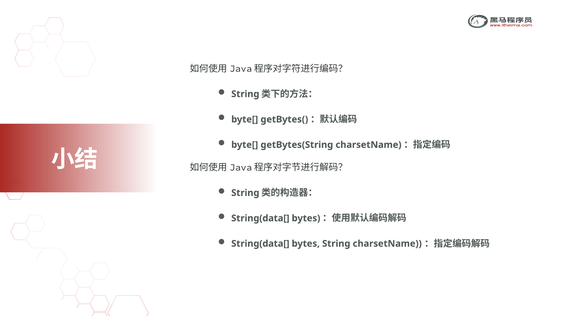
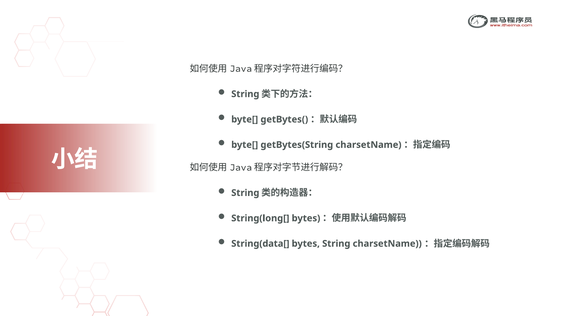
data[ at (274, 218): data[ -> long[
